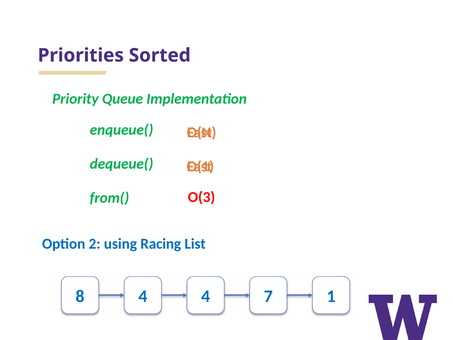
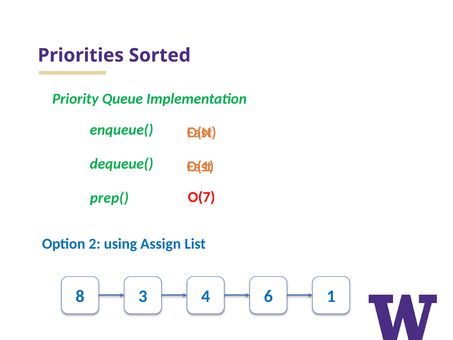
O(3: O(3 -> O(7
from(: from( -> prep(
Racing: Racing -> Assign
8 4: 4 -> 3
7: 7 -> 6
